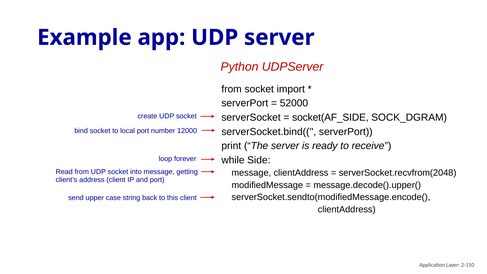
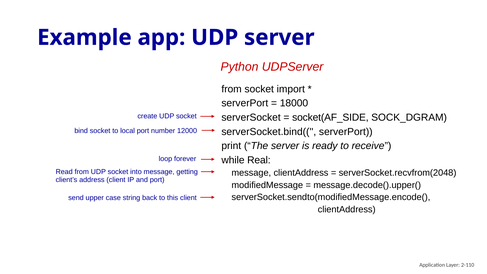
52000: 52000 -> 18000
Side: Side -> Real
